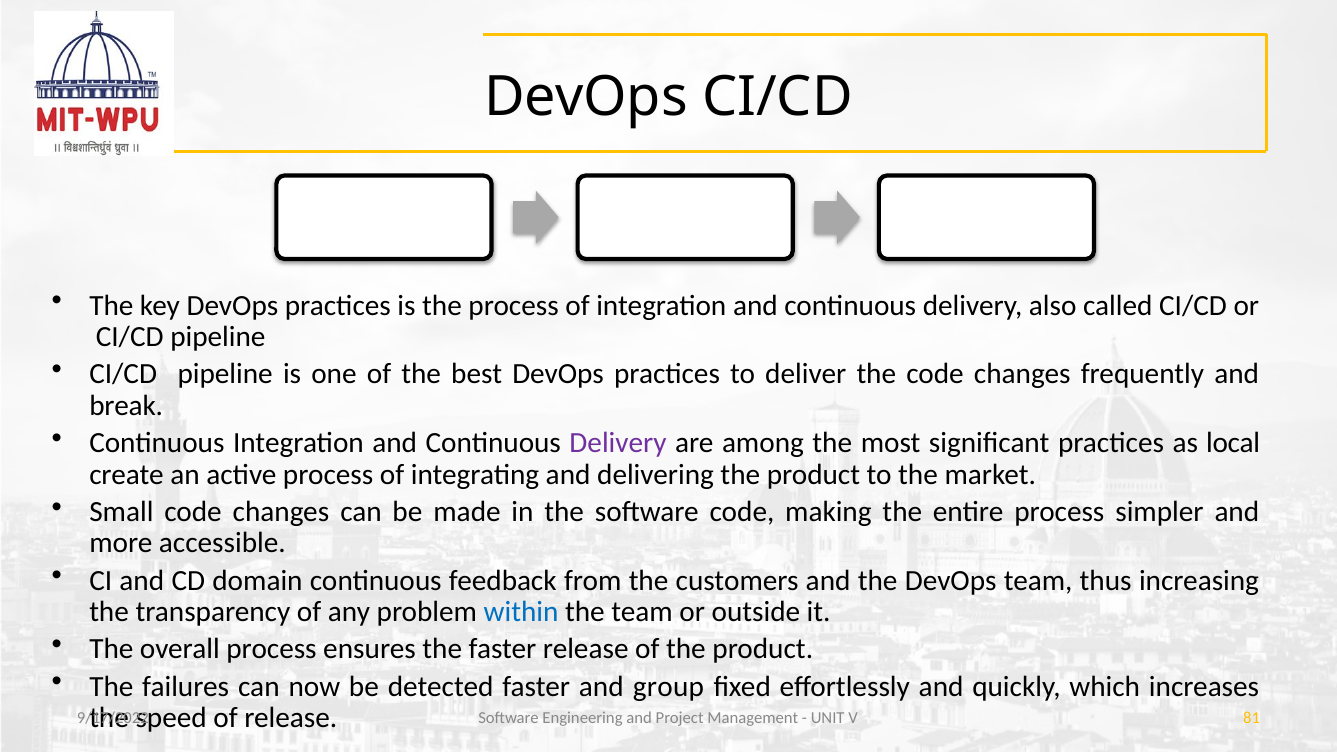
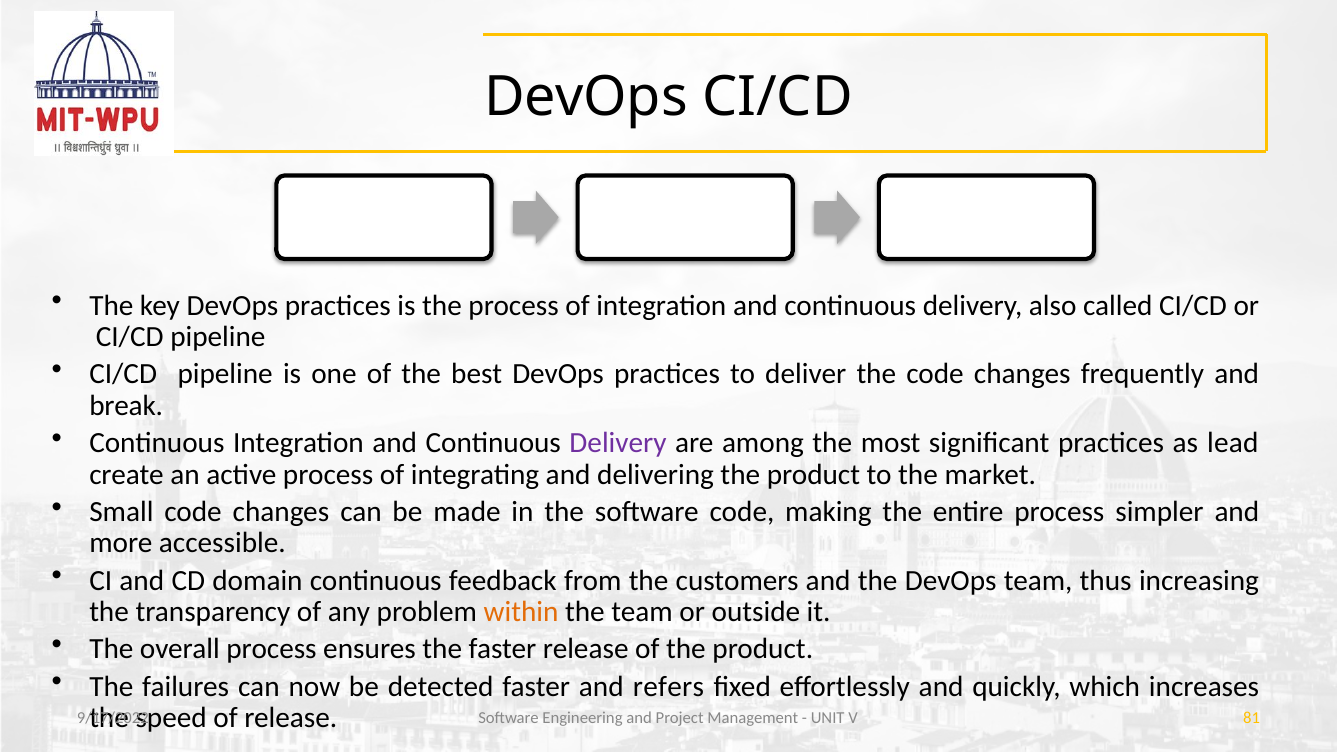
local: local -> lead
within colour: blue -> orange
group: group -> refers
